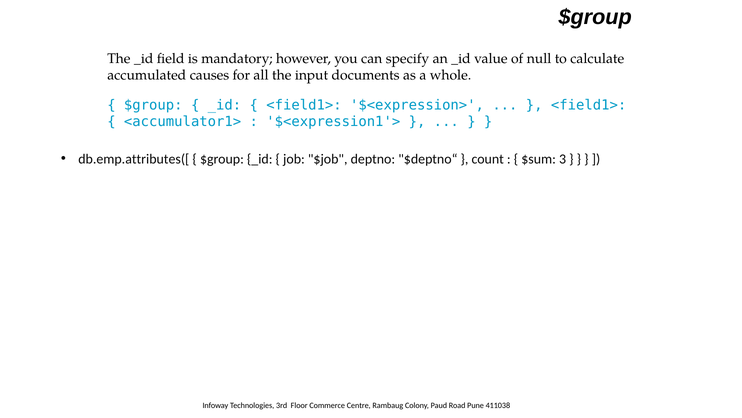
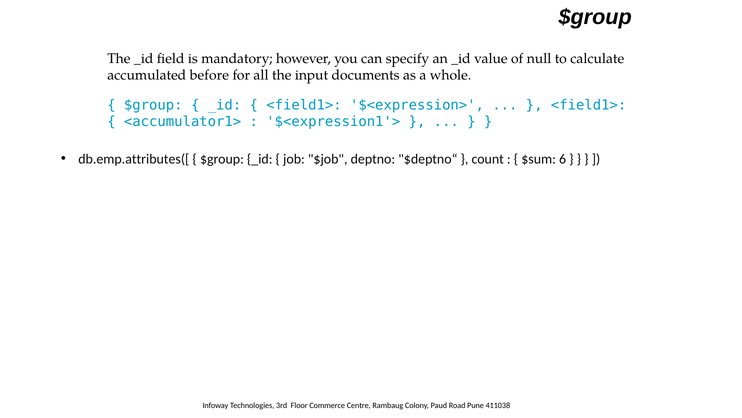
causes: causes -> before
3: 3 -> 6
